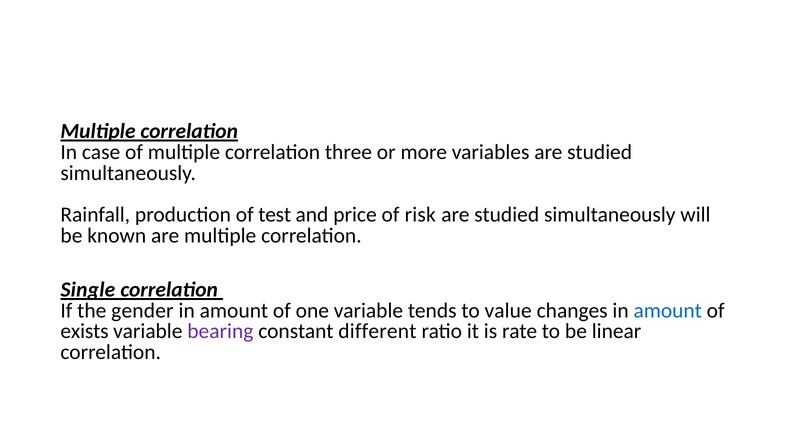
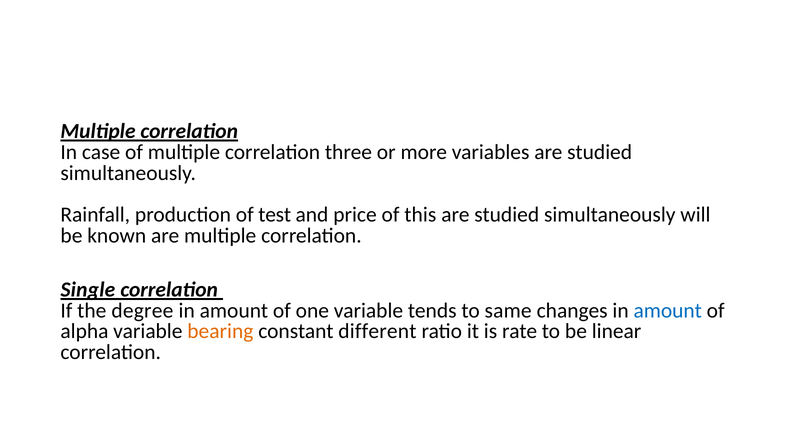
risk: risk -> this
gender: gender -> degree
value: value -> same
exists: exists -> alpha
bearing colour: purple -> orange
